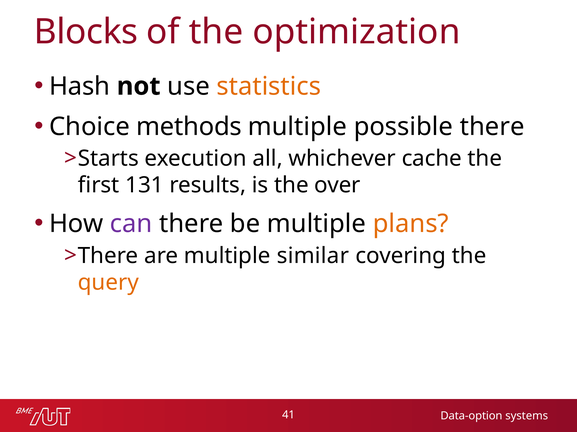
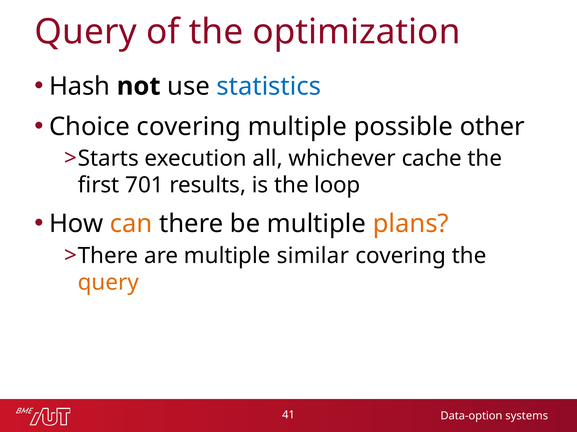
Blocks at (86, 32): Blocks -> Query
statistics colour: orange -> blue
Choice methods: methods -> covering
possible there: there -> other
131: 131 -> 701
over: over -> loop
can colour: purple -> orange
